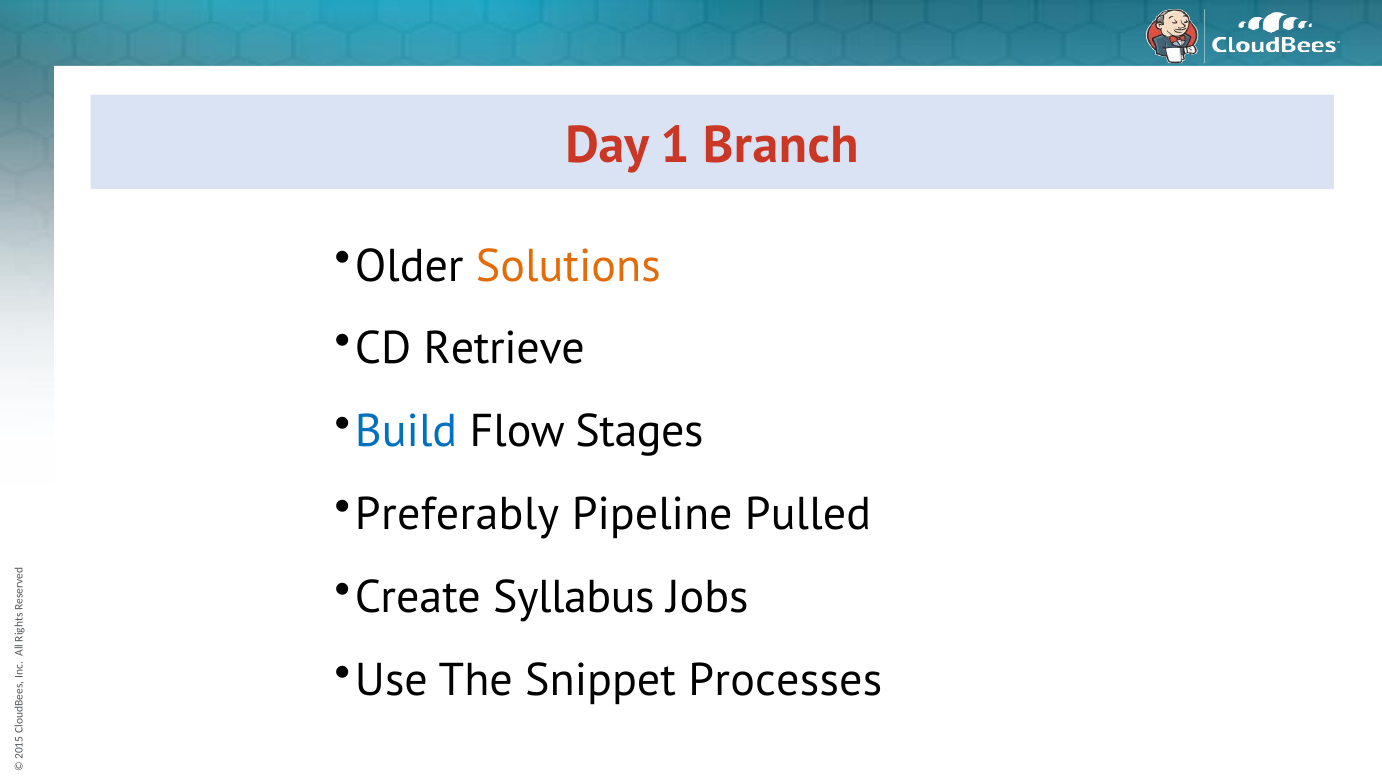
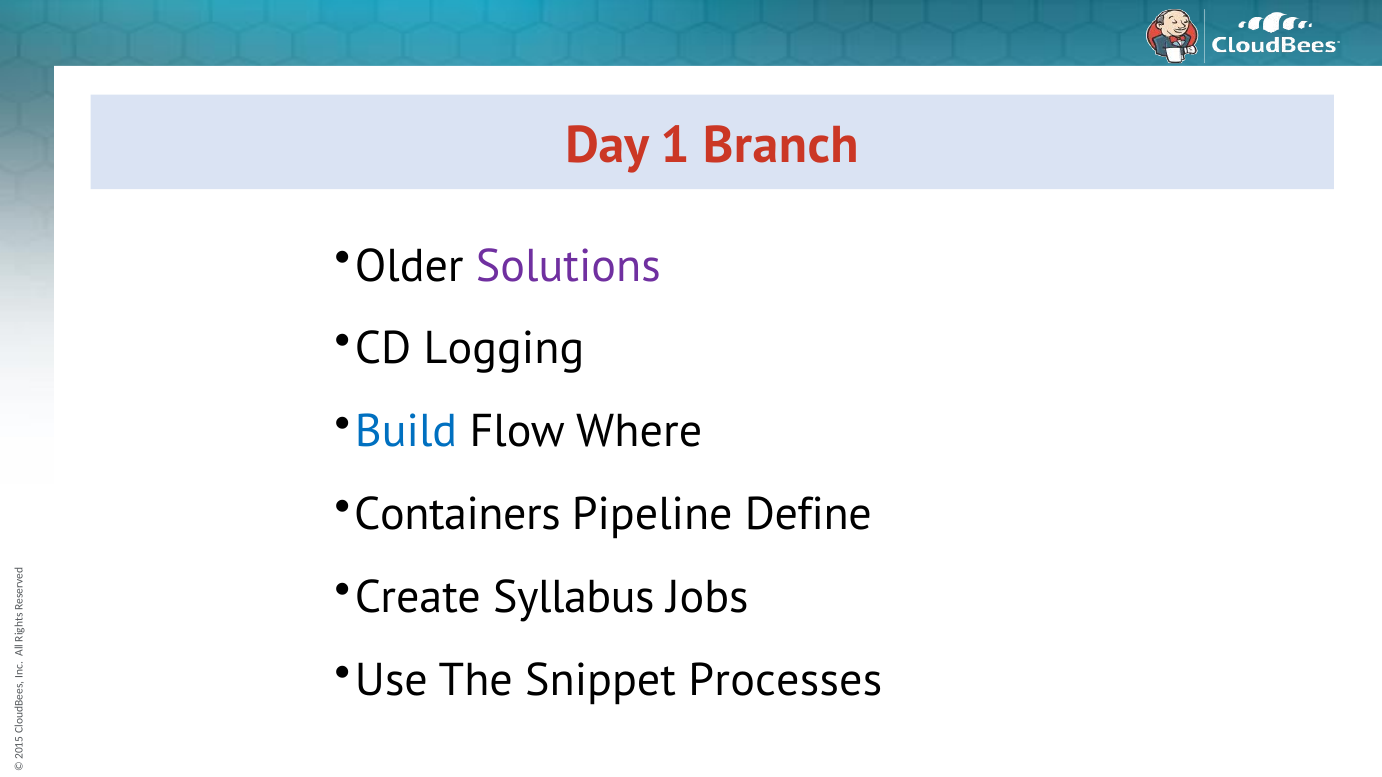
Solutions colour: orange -> purple
Retrieve: Retrieve -> Logging
Stages: Stages -> Where
Preferably: Preferably -> Containers
Pulled: Pulled -> Define
